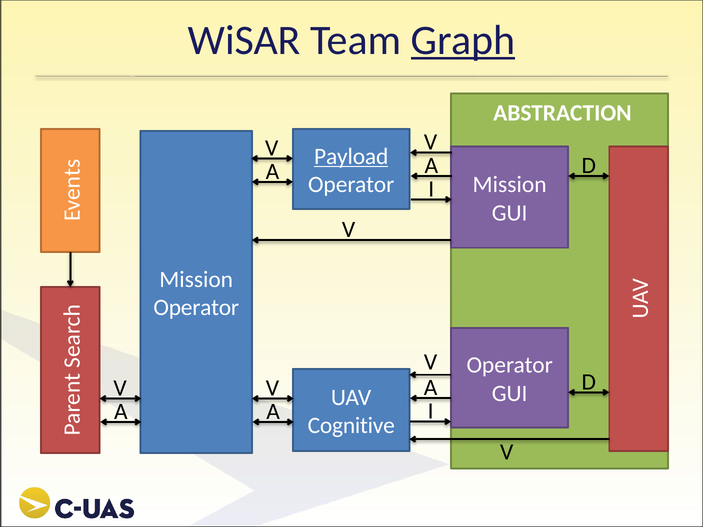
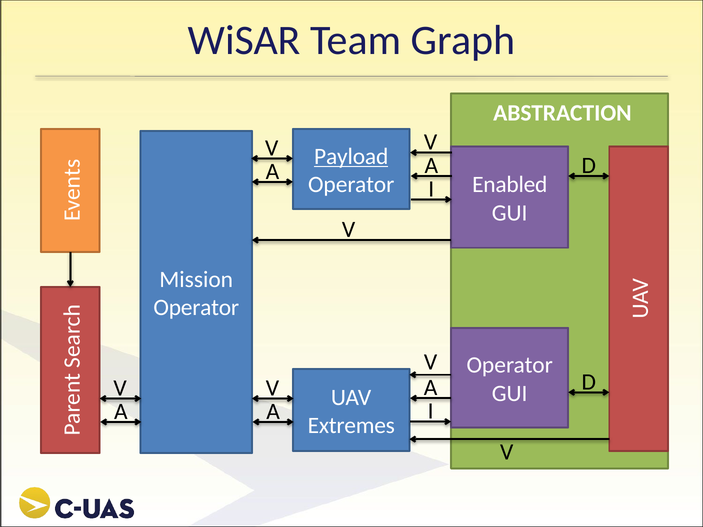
Graph underline: present -> none
Mission at (510, 185): Mission -> Enabled
Cognitive: Cognitive -> Extremes
